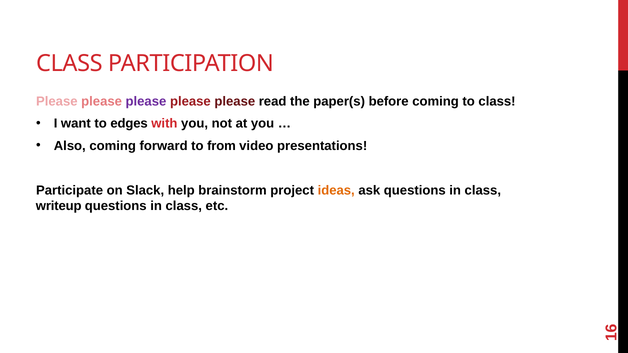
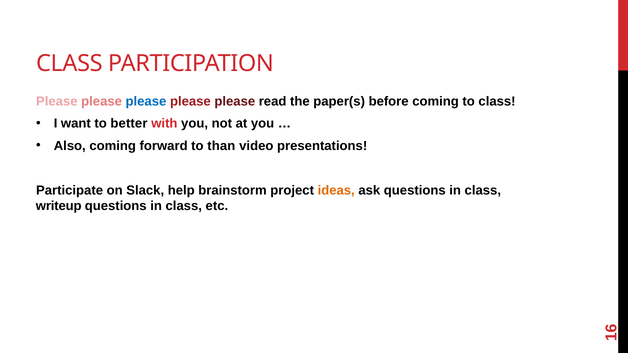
please at (146, 101) colour: purple -> blue
edges: edges -> better
from: from -> than
